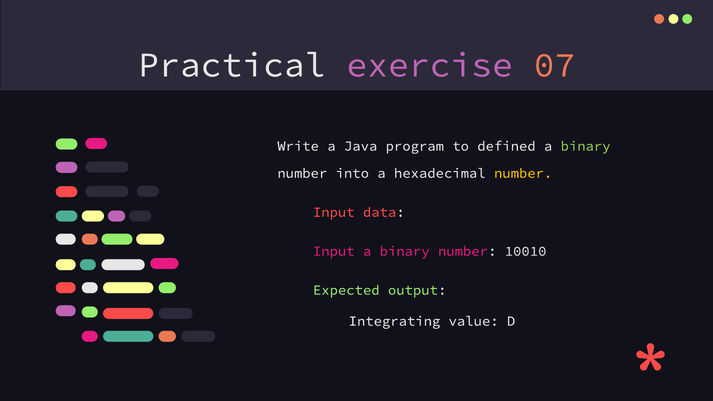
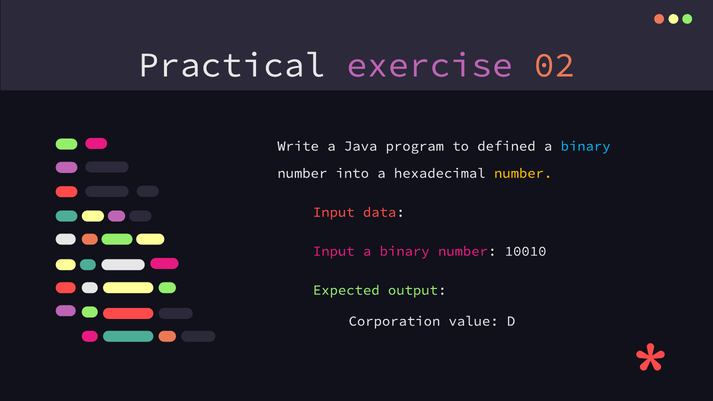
07: 07 -> 02
binary at (586, 146) colour: light green -> light blue
Integrating: Integrating -> Corporation
